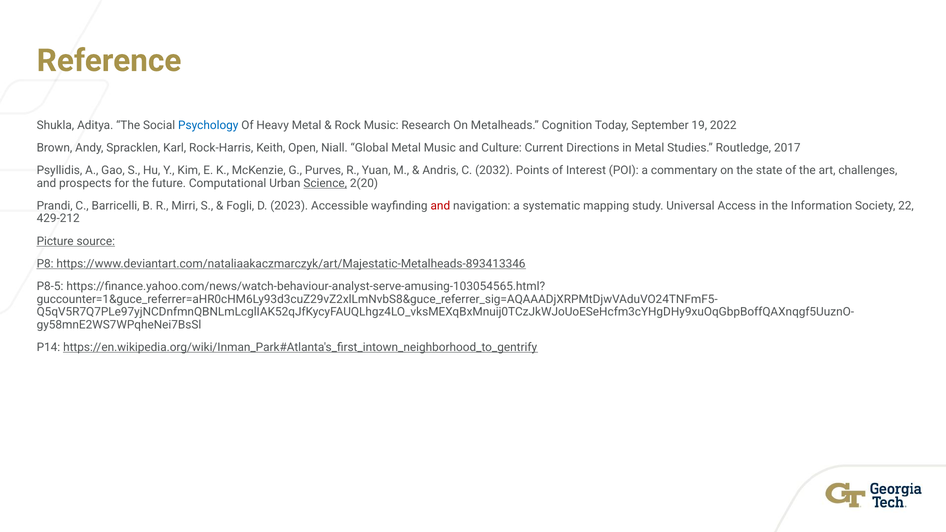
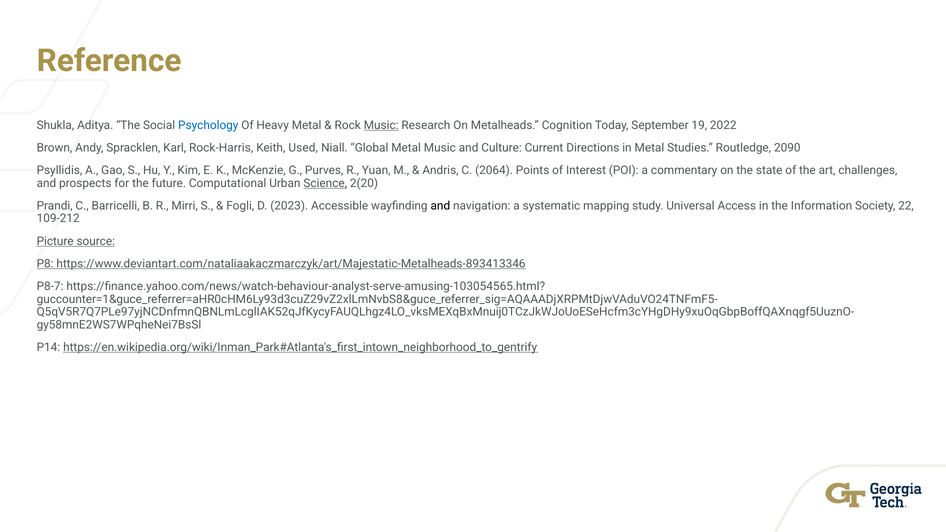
Music at (381, 125) underline: none -> present
Open: Open -> Used
2017: 2017 -> 2090
2032: 2032 -> 2064
and at (440, 206) colour: red -> black
429-212: 429-212 -> 109-212
P8-5: P8-5 -> P8-7
